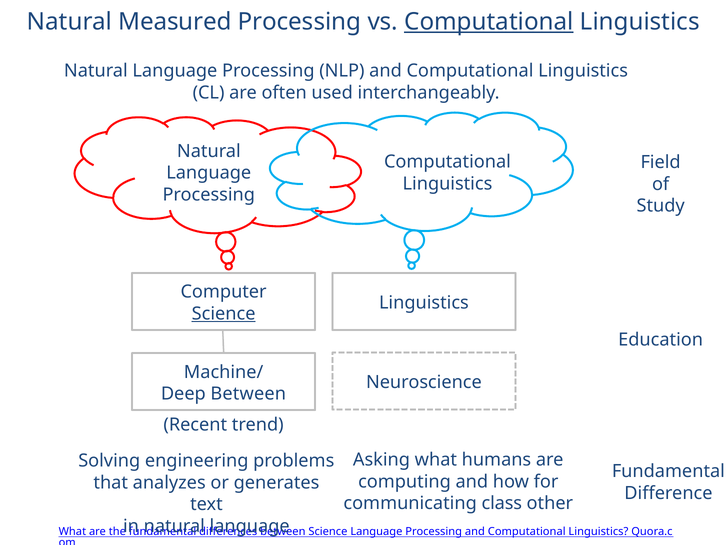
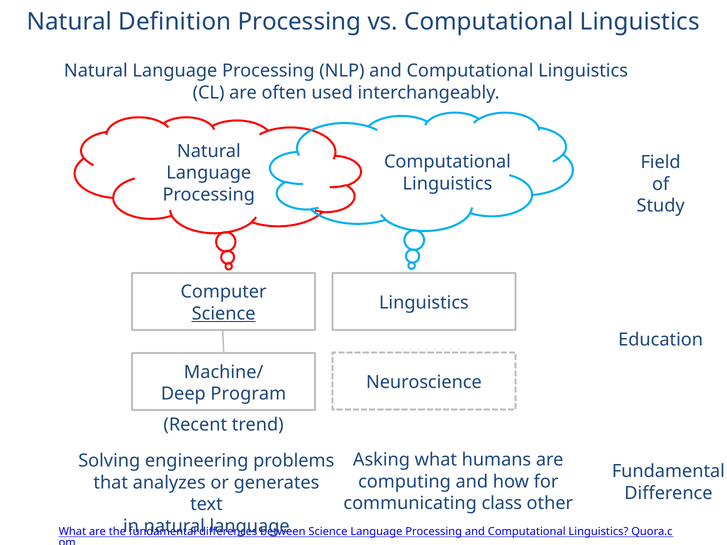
Measured: Measured -> Definition
Computational at (489, 22) underline: present -> none
Deep Between: Between -> Program
